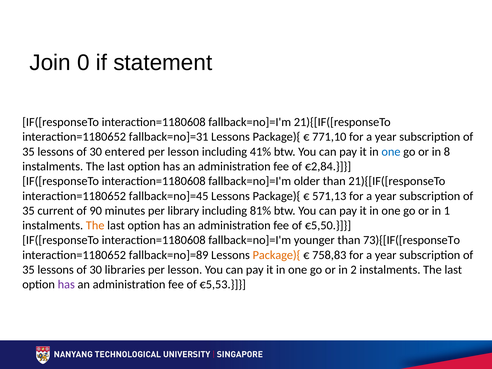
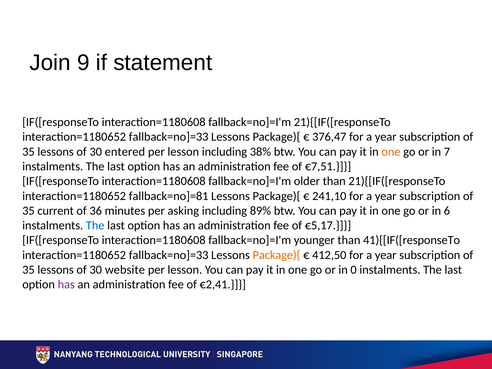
0: 0 -> 9
fallback=no]=31 at (169, 137): fallback=no]=31 -> fallback=no]=33
771,10: 771,10 -> 376,47
41%: 41% -> 38%
one at (391, 152) colour: blue -> orange
8: 8 -> 7
€2,84: €2,84 -> €7,51
fallback=no]=45: fallback=no]=45 -> fallback=no]=81
571,13: 571,13 -> 241,10
90: 90 -> 36
library: library -> asking
81%: 81% -> 89%
1: 1 -> 6
The at (95, 225) colour: orange -> blue
€5,50: €5,50 -> €5,17
73){[IF([responseTo: 73){[IF([responseTo -> 41){[IF([responseTo
fallback=no]=89 at (169, 255): fallback=no]=89 -> fallback=no]=33
758,83: 758,83 -> 412,50
libraries: libraries -> website
2: 2 -> 0
€5,53: €5,53 -> €2,41
